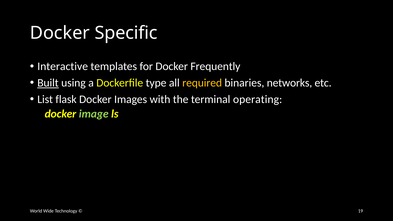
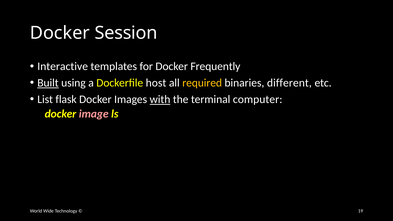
Specific: Specific -> Session
type: type -> host
networks: networks -> different
with underline: none -> present
operating: operating -> computer
image colour: light green -> pink
